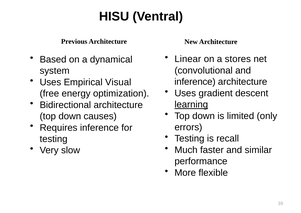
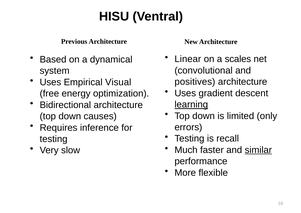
stores: stores -> scales
inference at (195, 82): inference -> positives
similar underline: none -> present
